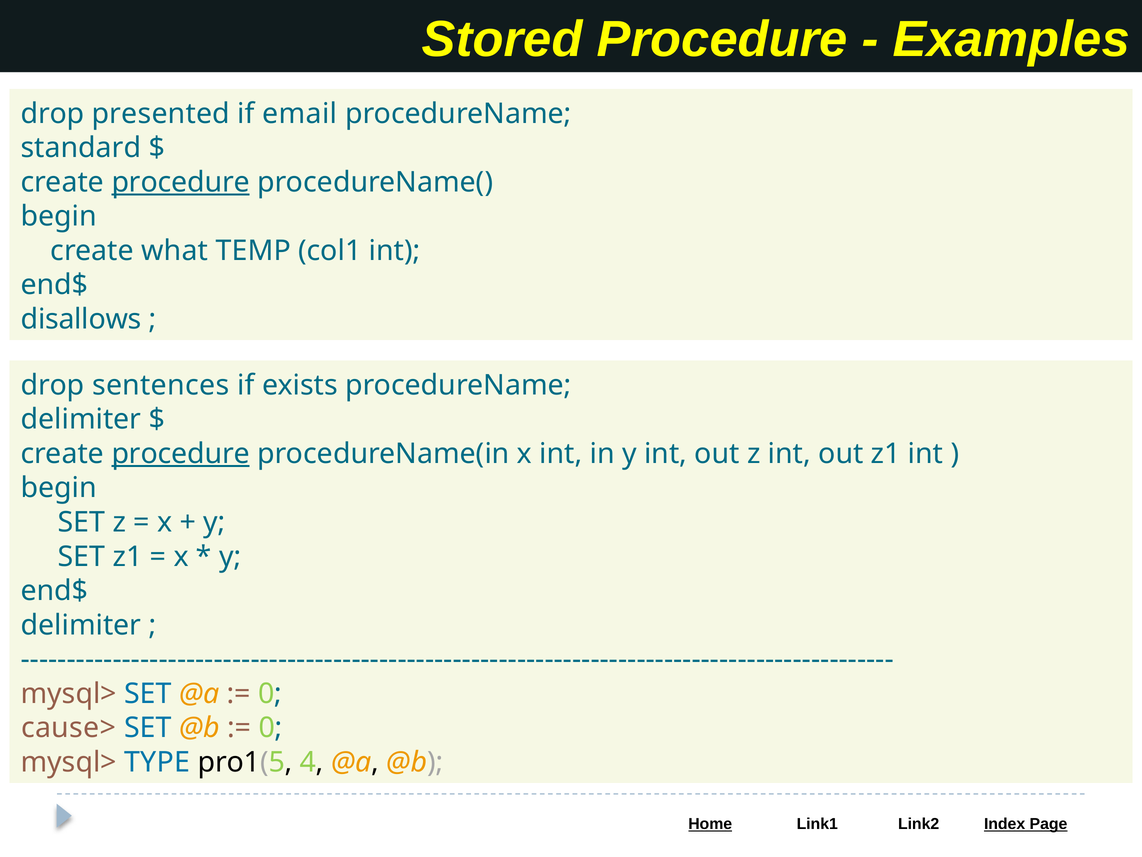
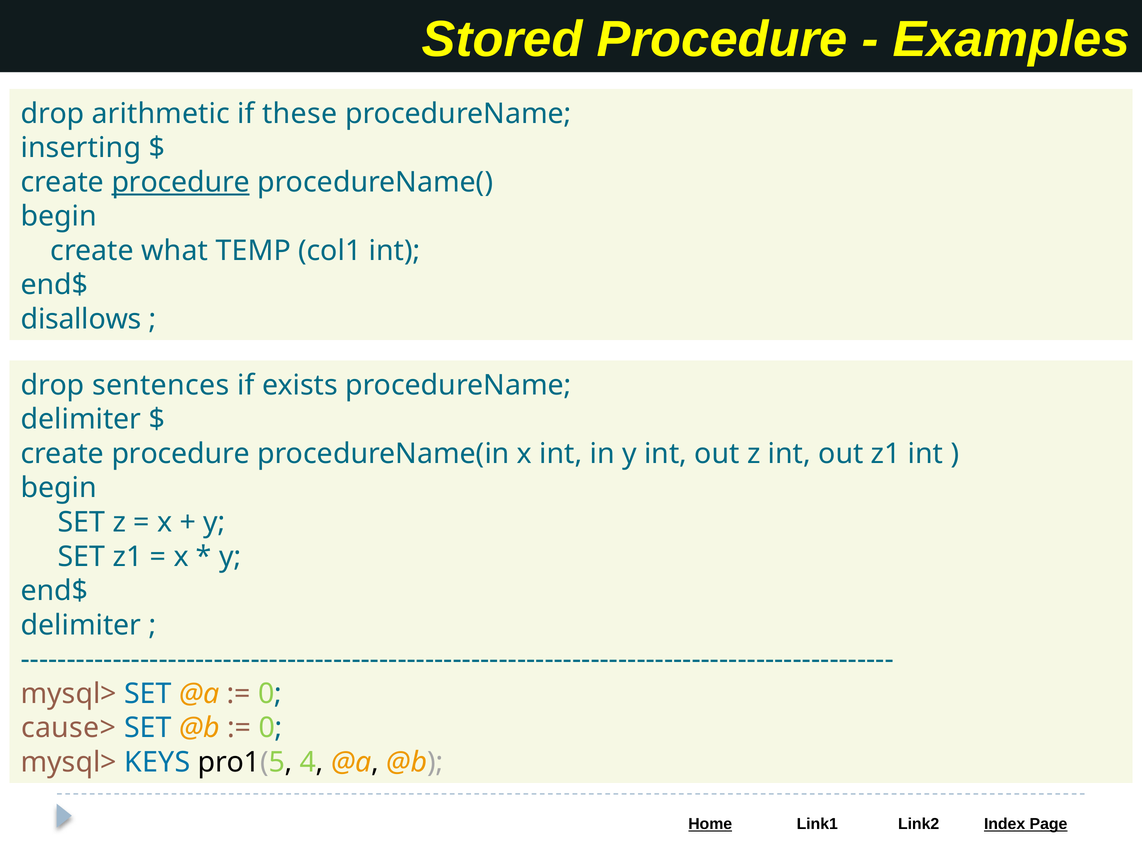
presented: presented -> arithmetic
email: email -> these
standard: standard -> inserting
procedure at (181, 453) underline: present -> none
TYPE: TYPE -> KEYS
